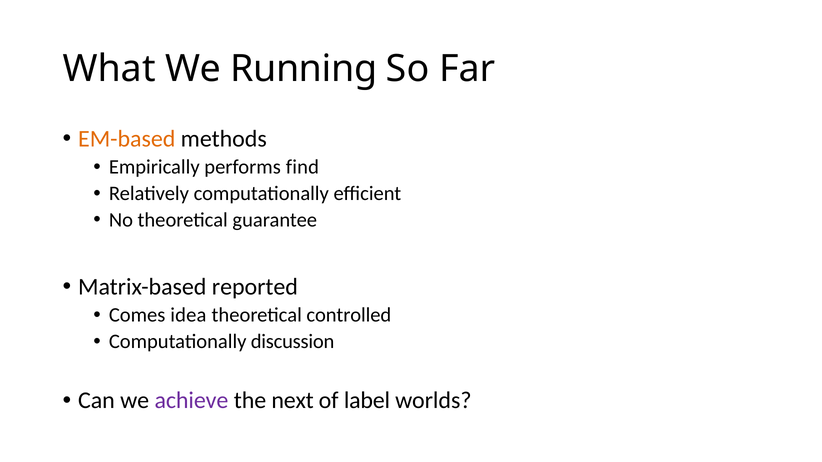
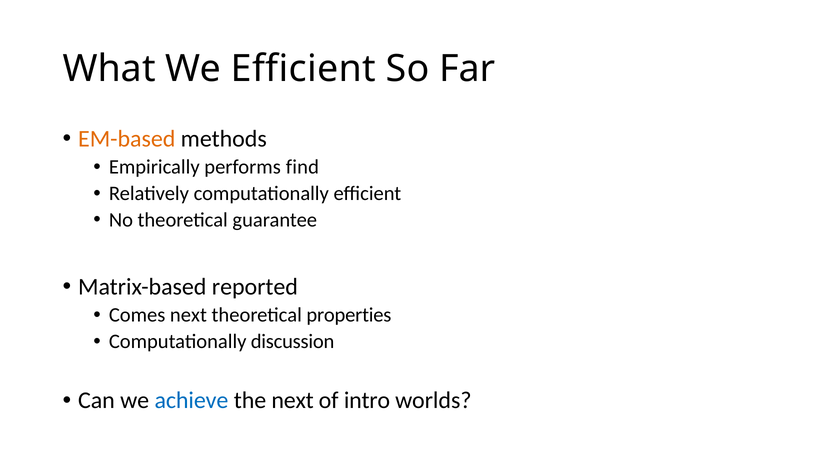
We Running: Running -> Efficient
Comes idea: idea -> next
controlled: controlled -> properties
achieve colour: purple -> blue
label: label -> intro
